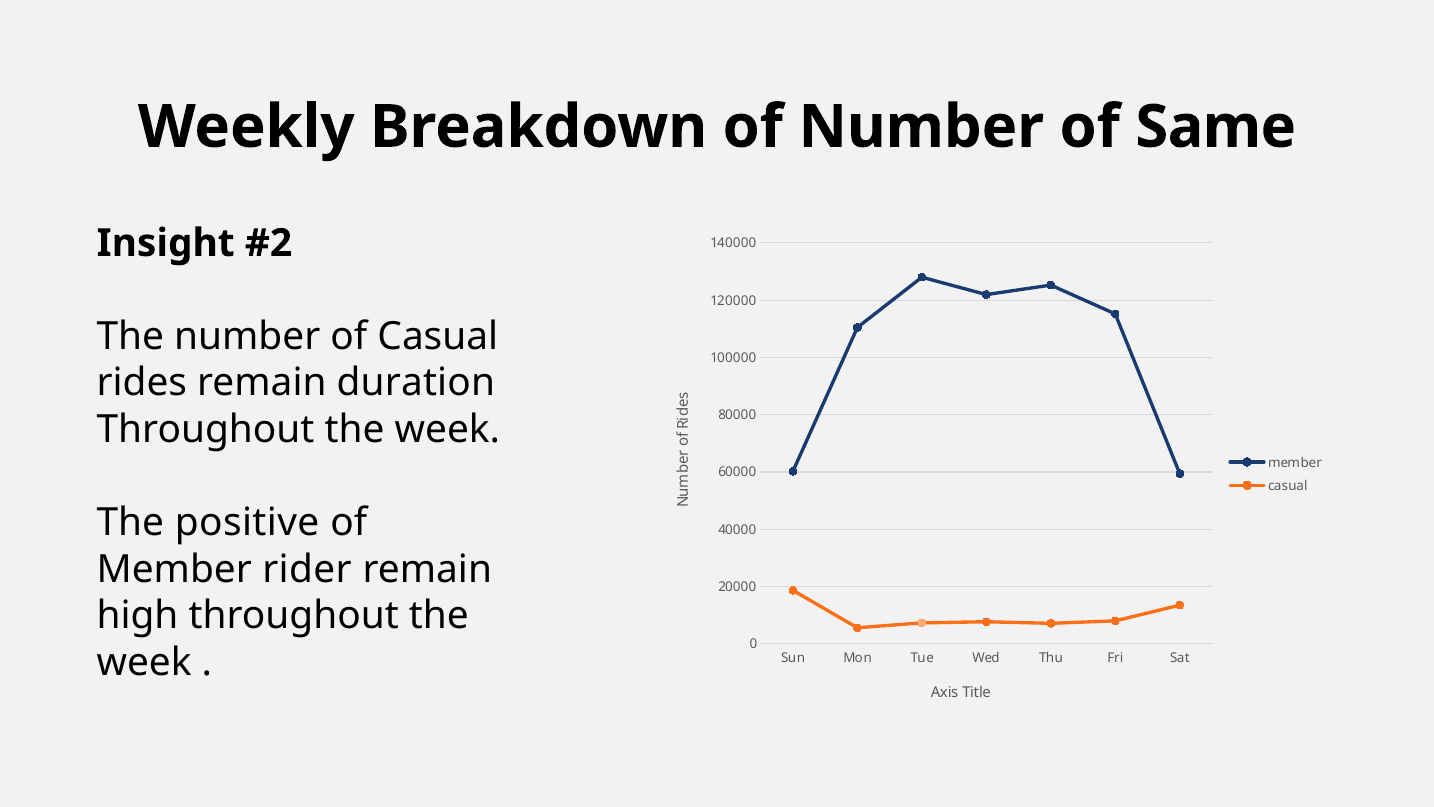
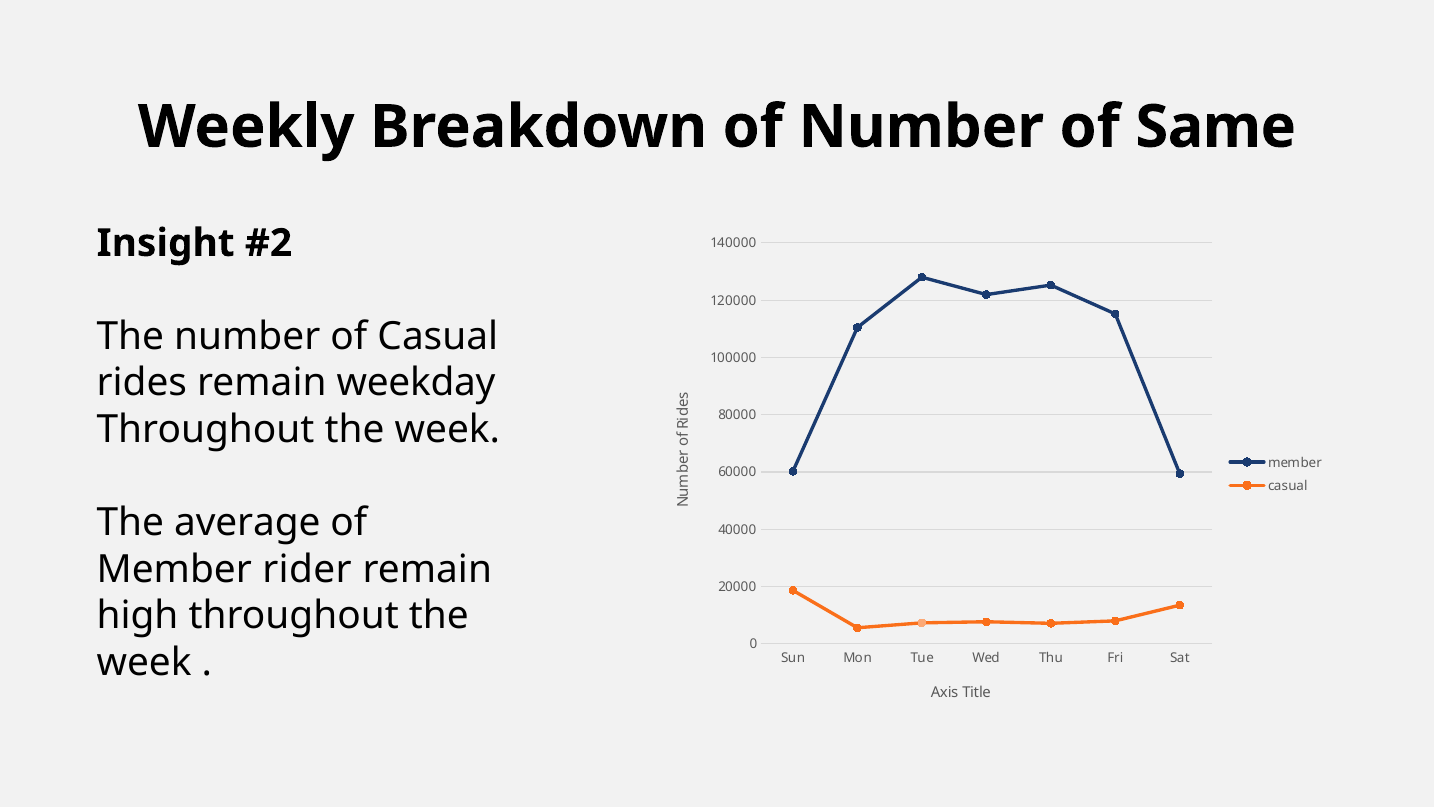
duration: duration -> weekday
positive: positive -> average
